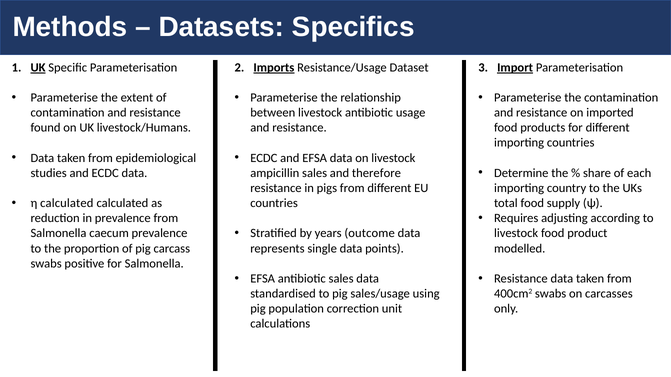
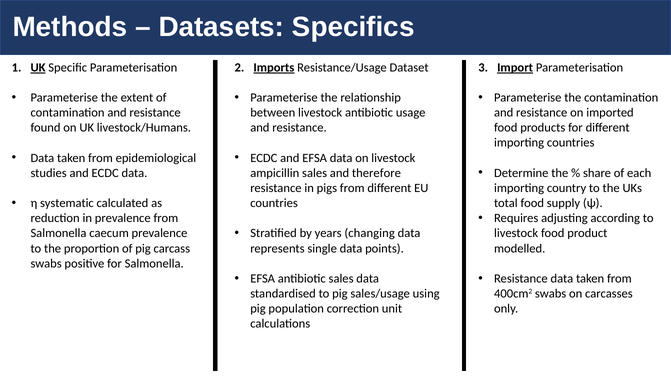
η calculated: calculated -> systematic
outcome: outcome -> changing
